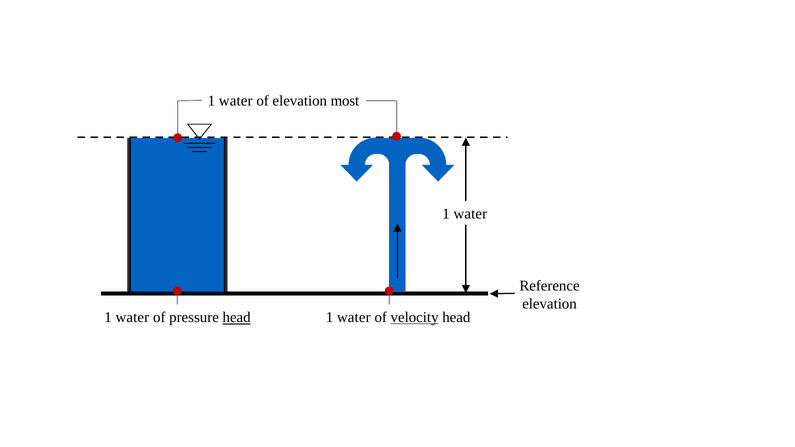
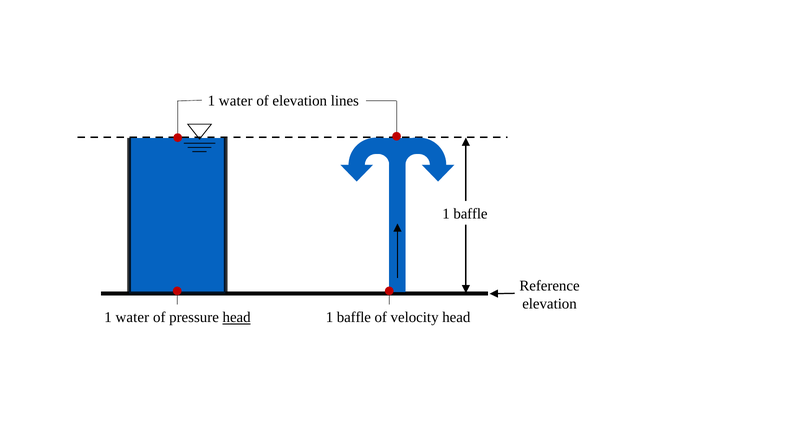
most: most -> lines
water at (470, 214): water -> baffle
water at (354, 317): water -> baffle
velocity underline: present -> none
